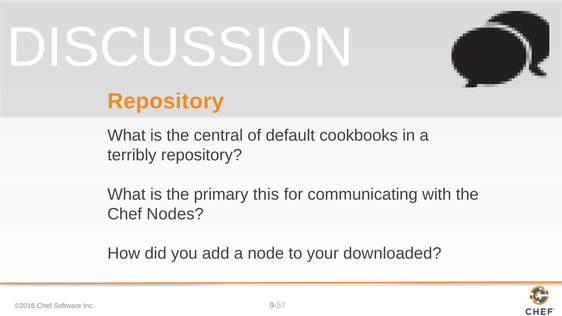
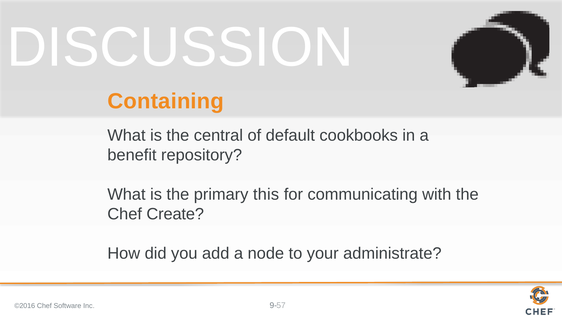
Repository at (166, 101): Repository -> Containing
terribly: terribly -> benefit
Nodes: Nodes -> Create
downloaded: downloaded -> administrate
